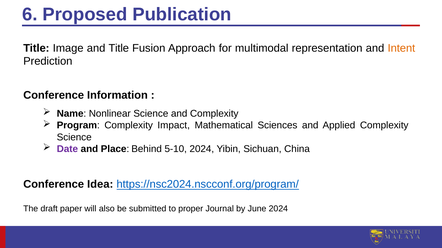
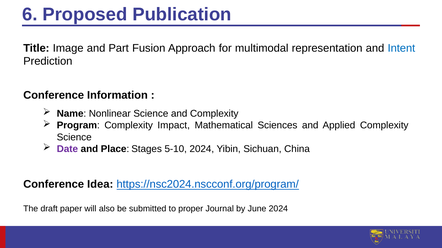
and Title: Title -> Part
Intent colour: orange -> blue
Behind: Behind -> Stages
